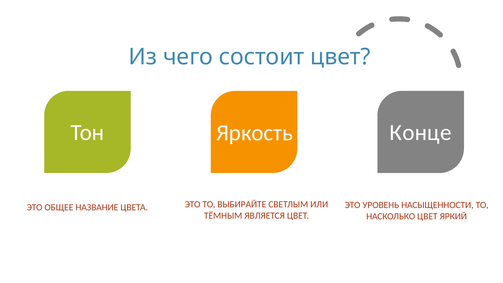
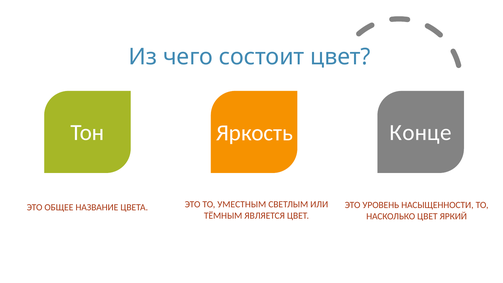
ВЫБИРАЙТЕ: ВЫБИРАЙТЕ -> УМЕСТНЫМ
